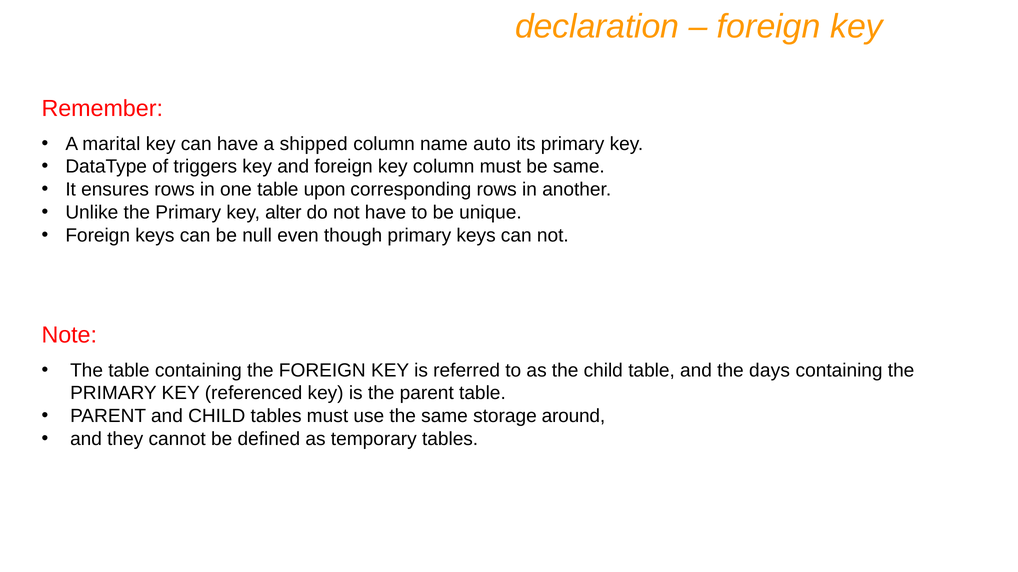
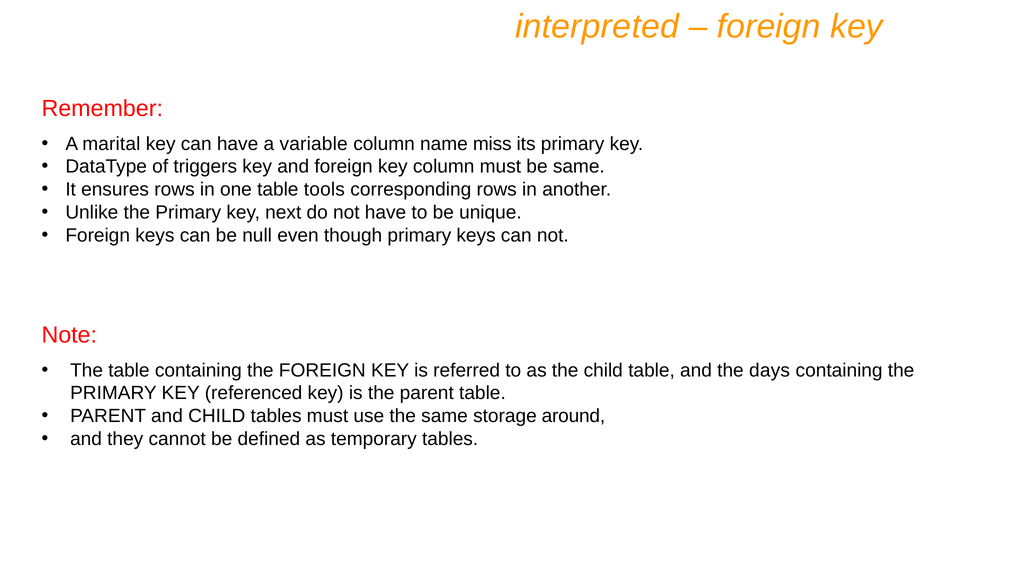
declaration: declaration -> interpreted
shipped: shipped -> variable
auto: auto -> miss
upon: upon -> tools
alter: alter -> next
